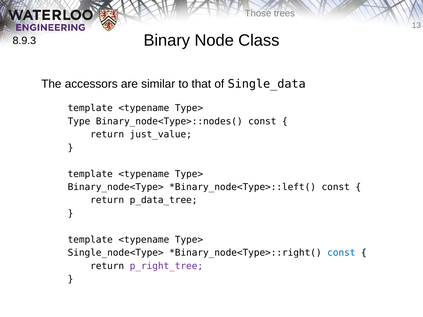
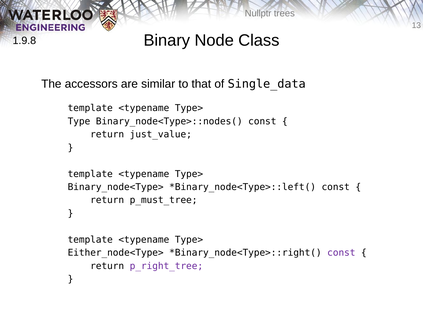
Those: Those -> Nullptr
8.9.3: 8.9.3 -> 1.9.8
p_data_tree: p_data_tree -> p_must_tree
Single_node<Type>: Single_node<Type> -> Either_node<Type>
const at (341, 253) colour: blue -> purple
